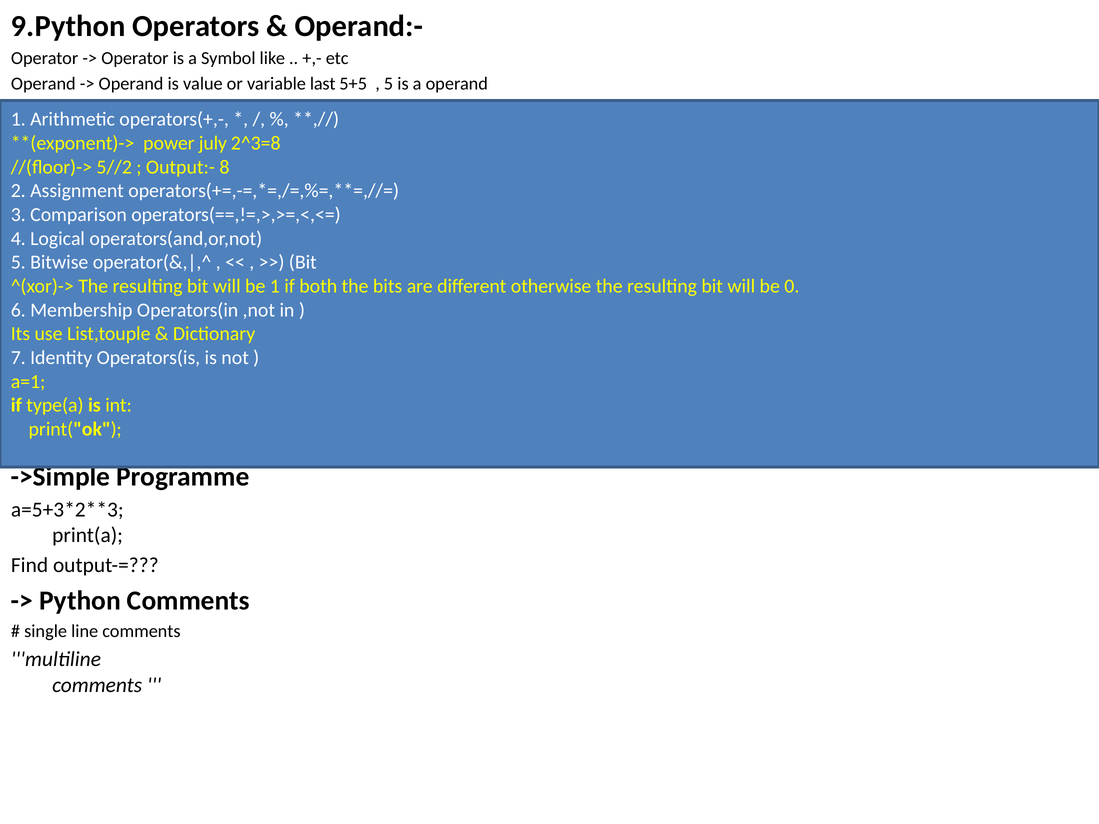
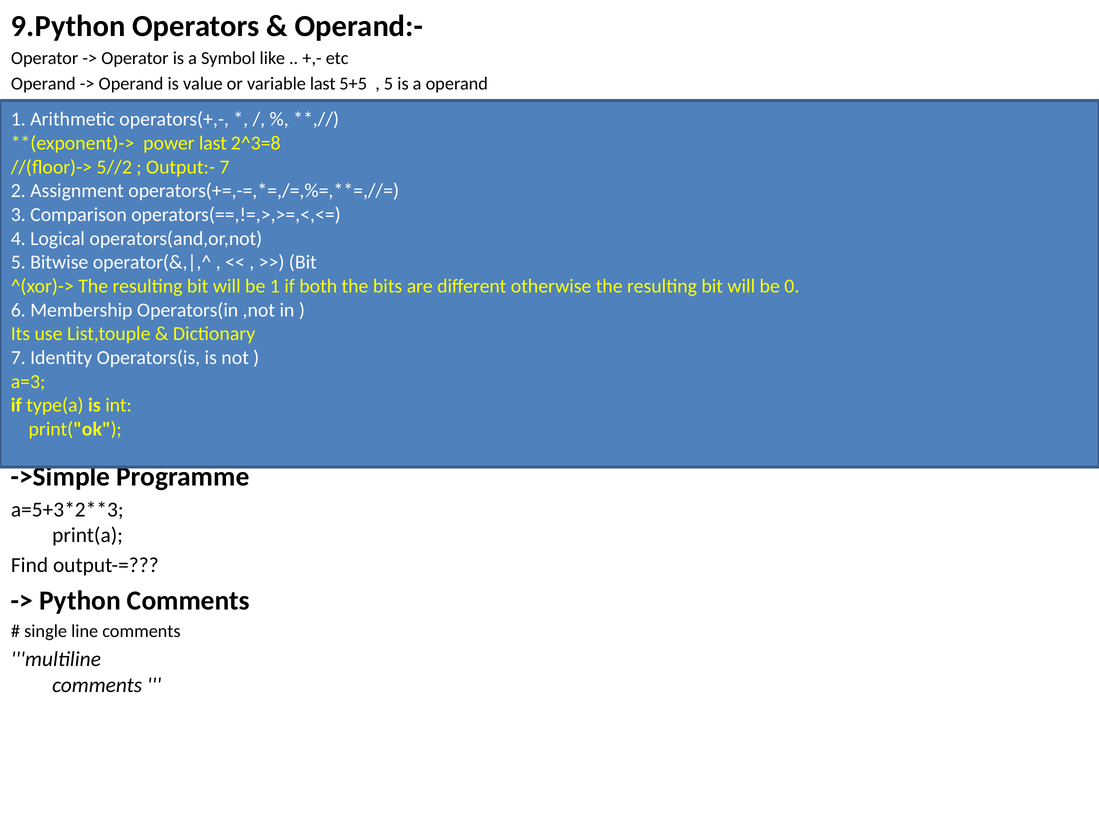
power july: july -> last
Output:- 8: 8 -> 7
a=1: a=1 -> a=3
